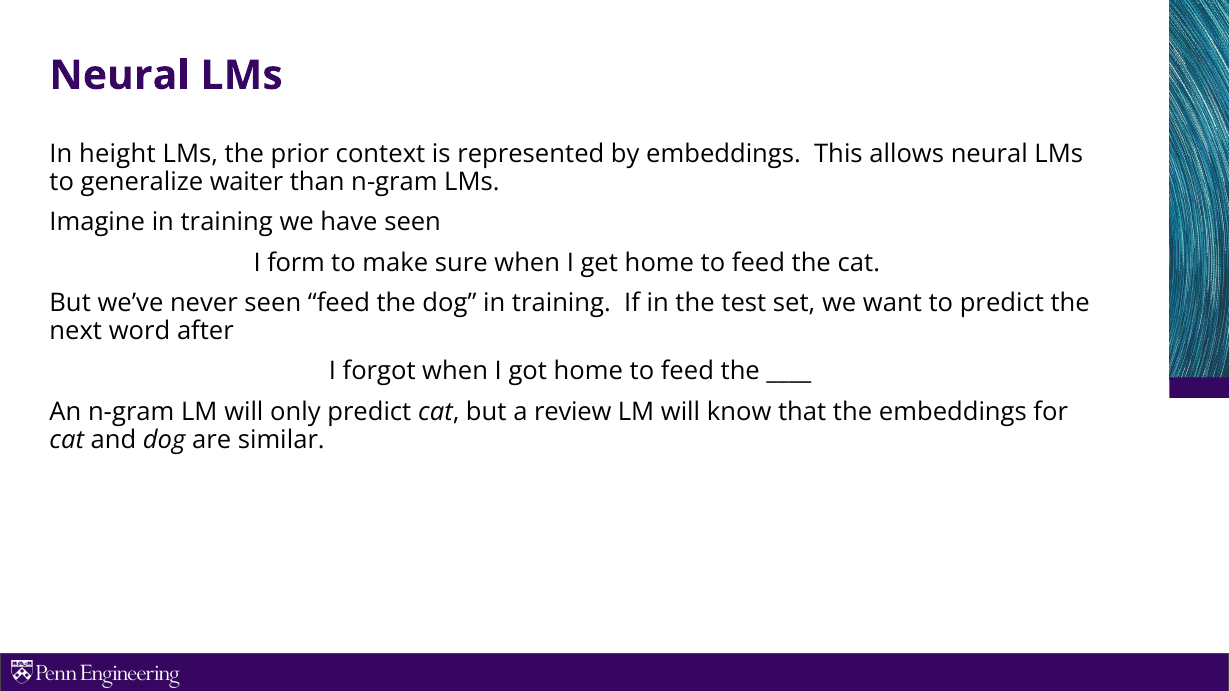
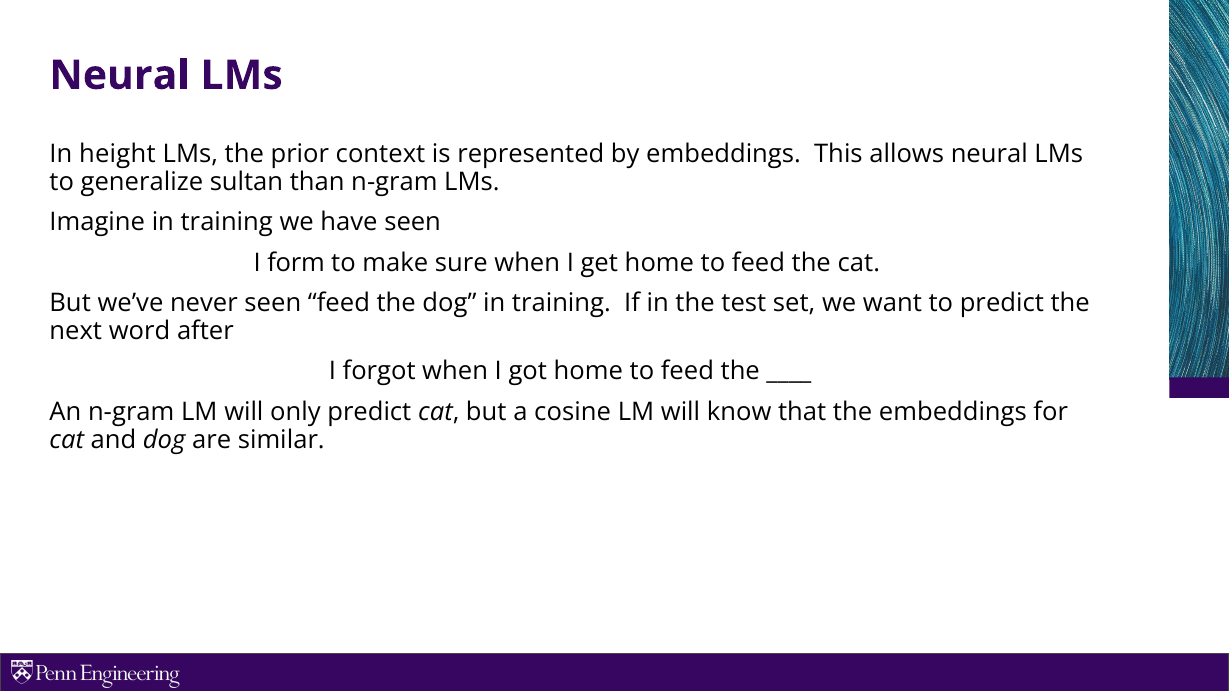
waiter: waiter -> sultan
review: review -> cosine
